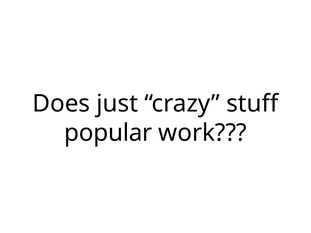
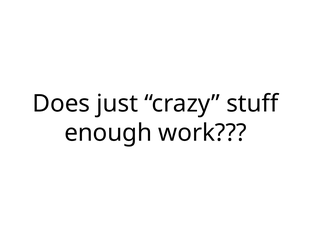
popular: popular -> enough
